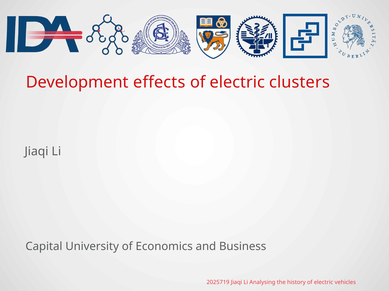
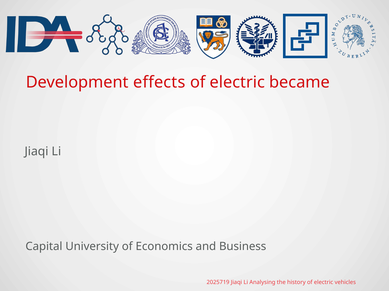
clusters: clusters -> became
